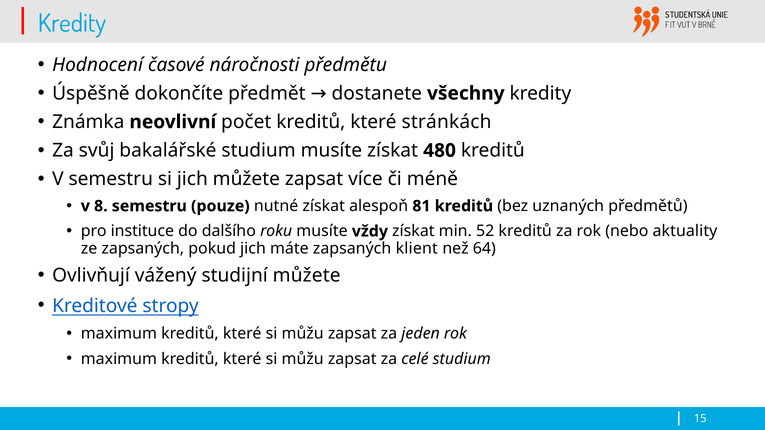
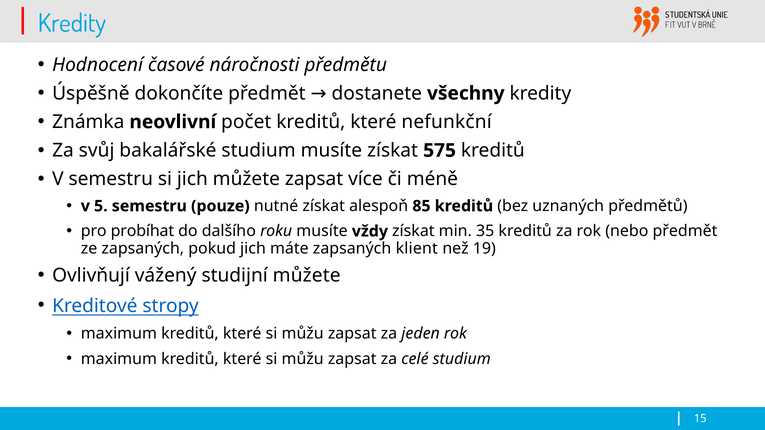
stránkách: stránkách -> nefunkční
480: 480 -> 575
8: 8 -> 5
81: 81 -> 85
instituce: instituce -> probíhat
52: 52 -> 35
nebo aktuality: aktuality -> předmět
64: 64 -> 19
